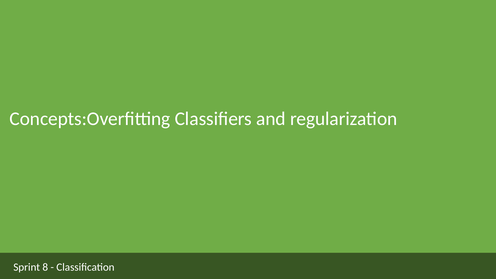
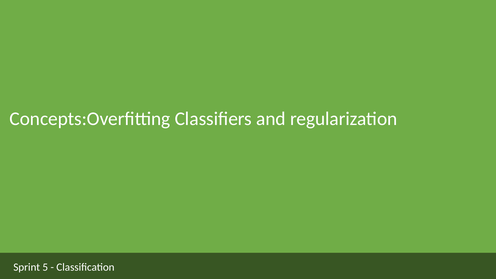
8: 8 -> 5
